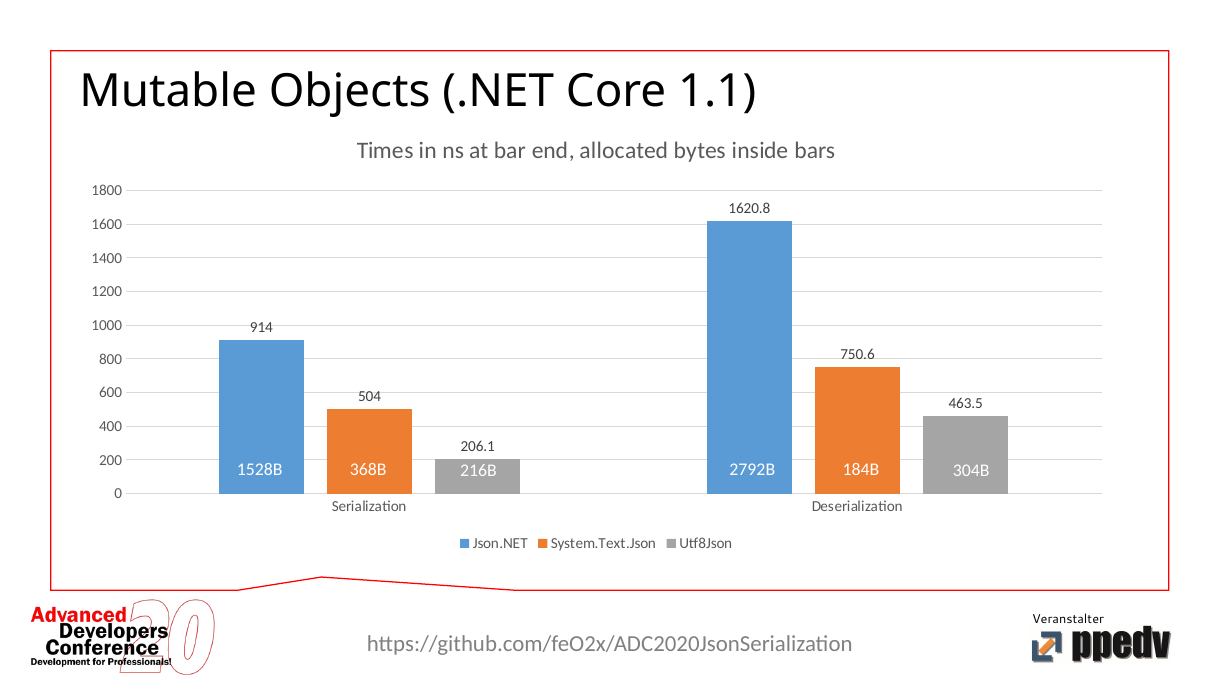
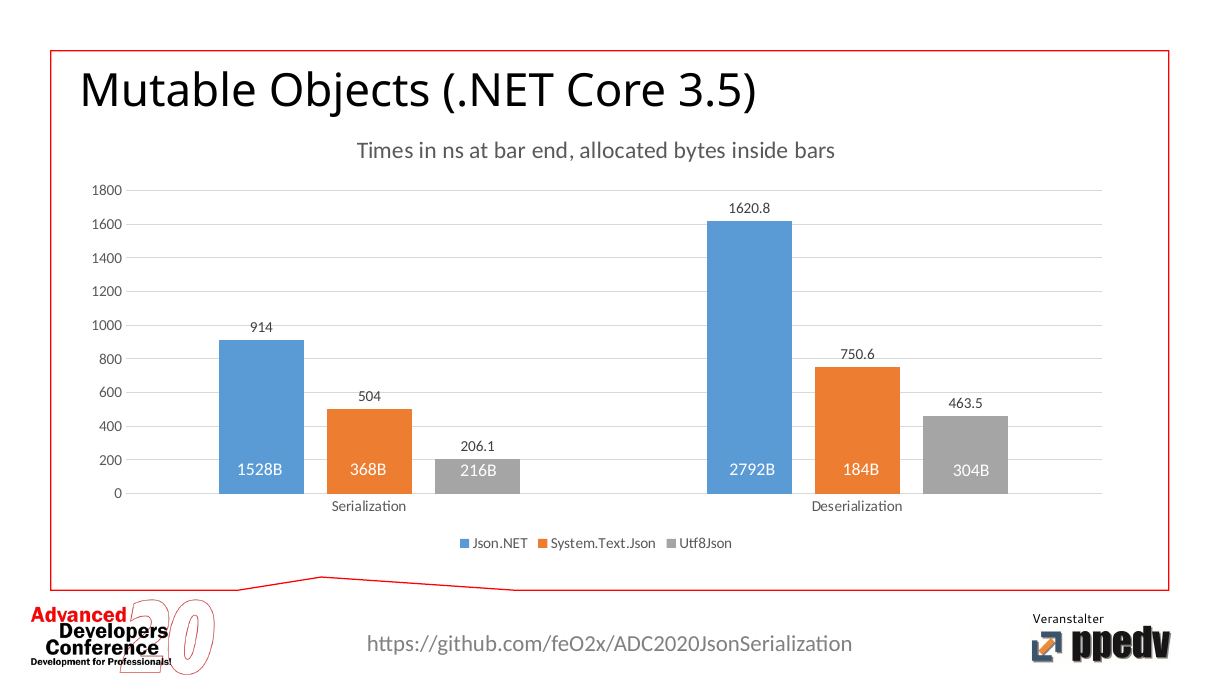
1.1: 1.1 -> 3.5
